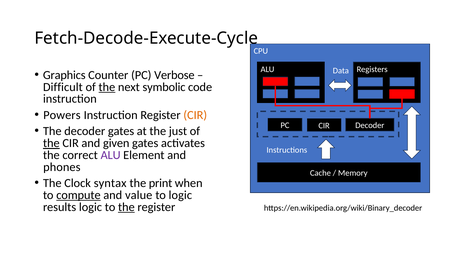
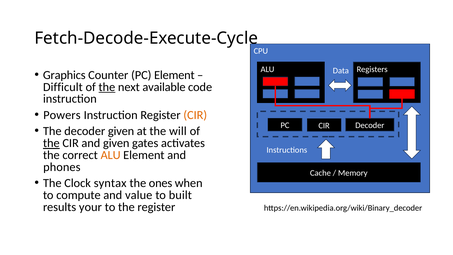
PC Verbose: Verbose -> Element
symbolic: symbolic -> available
decoder gates: gates -> given
just: just -> will
ALU at (111, 155) colour: purple -> orange
print: print -> ones
compute underline: present -> none
to logic: logic -> built
results logic: logic -> your
the at (126, 207) underline: present -> none
